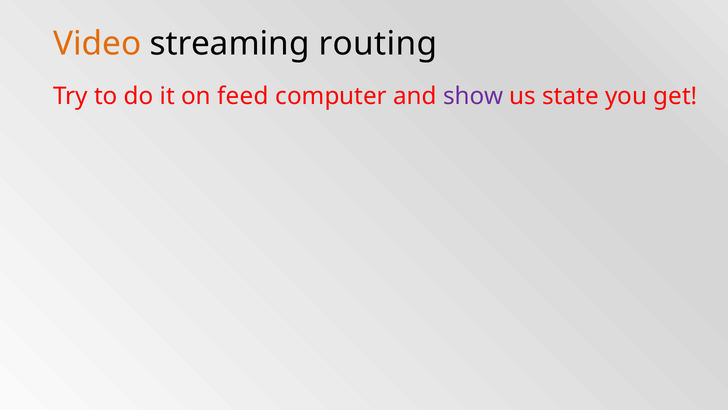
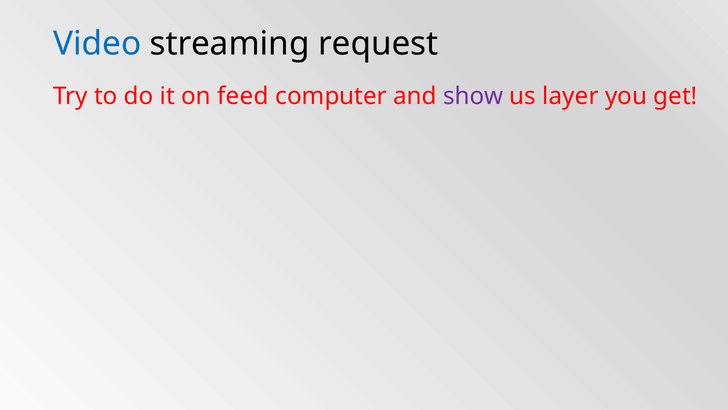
Video colour: orange -> blue
routing: routing -> request
state: state -> layer
